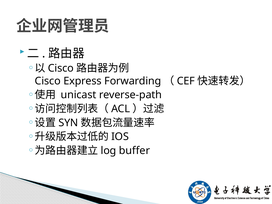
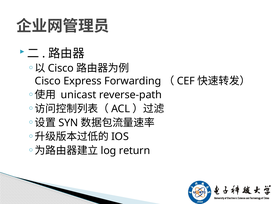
buffer: buffer -> return
